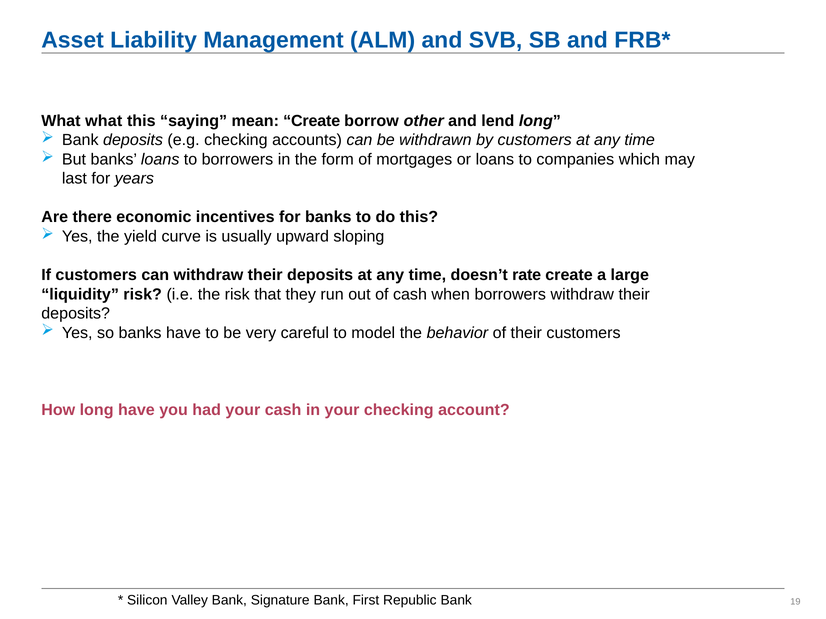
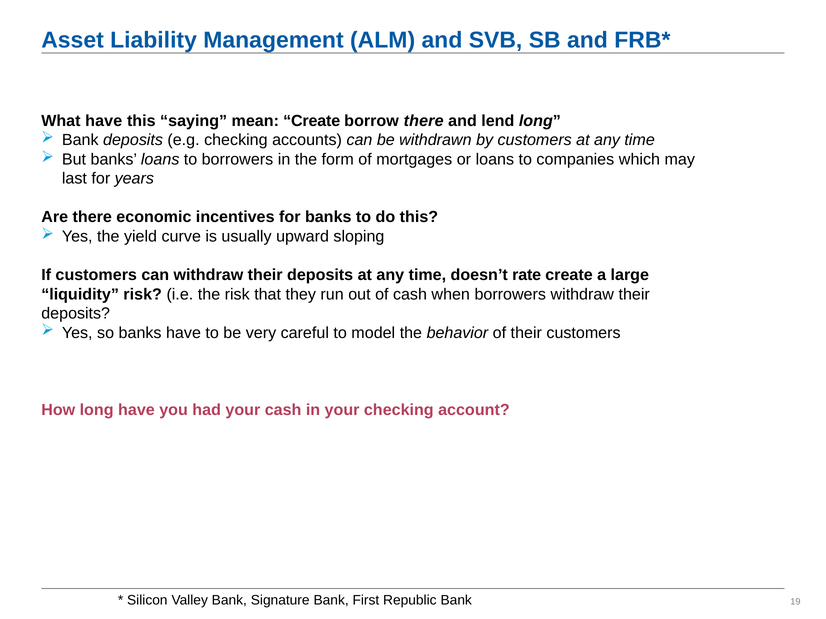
what at (104, 121): what -> have
borrow other: other -> there
